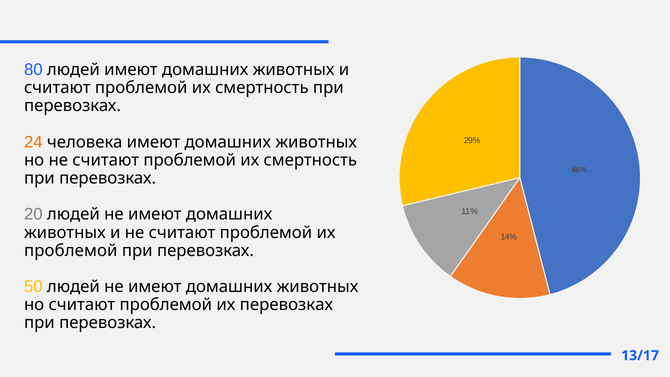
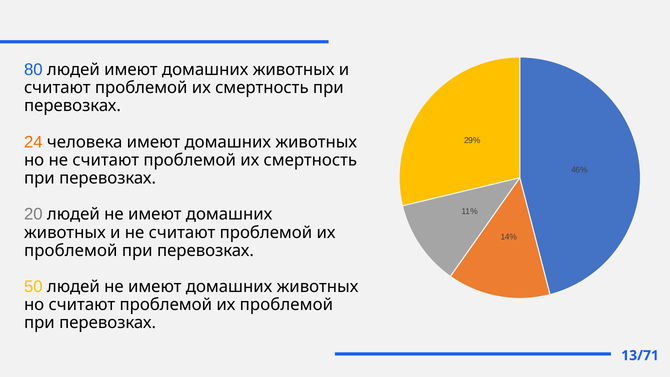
перевозках at (286, 305): перевозках -> проблемой
13/17: 13/17 -> 13/71
